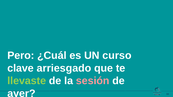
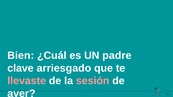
Pero: Pero -> Bien
curso: curso -> padre
llevaste colour: light green -> pink
